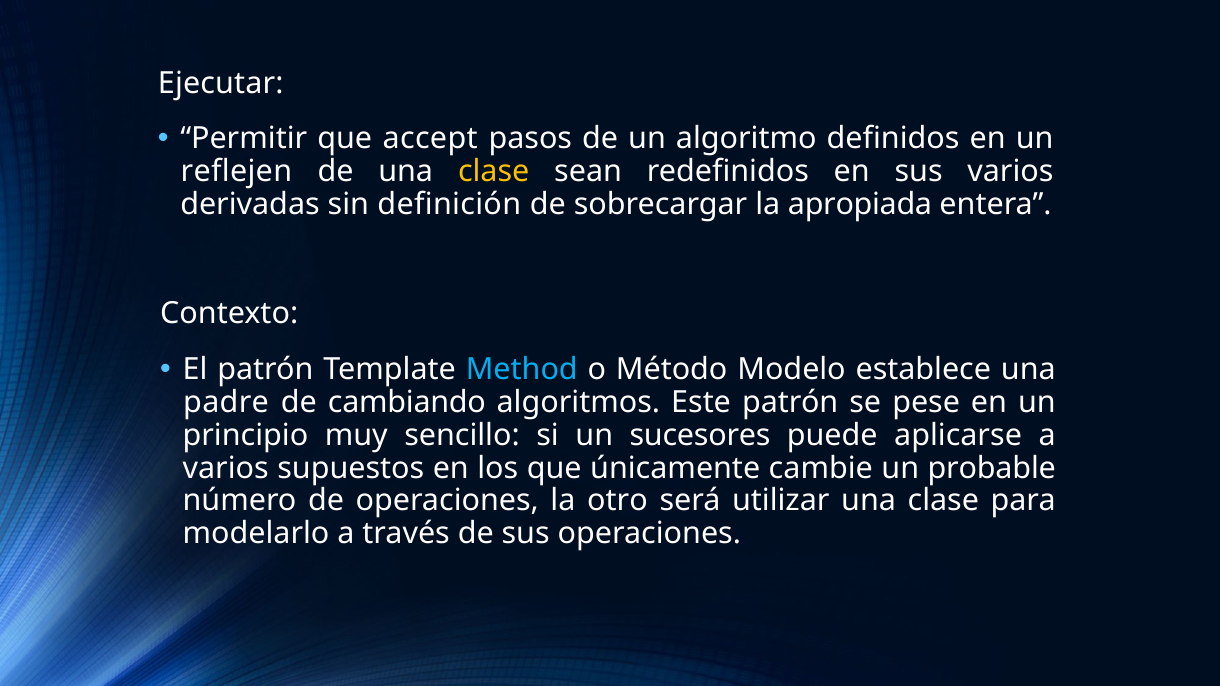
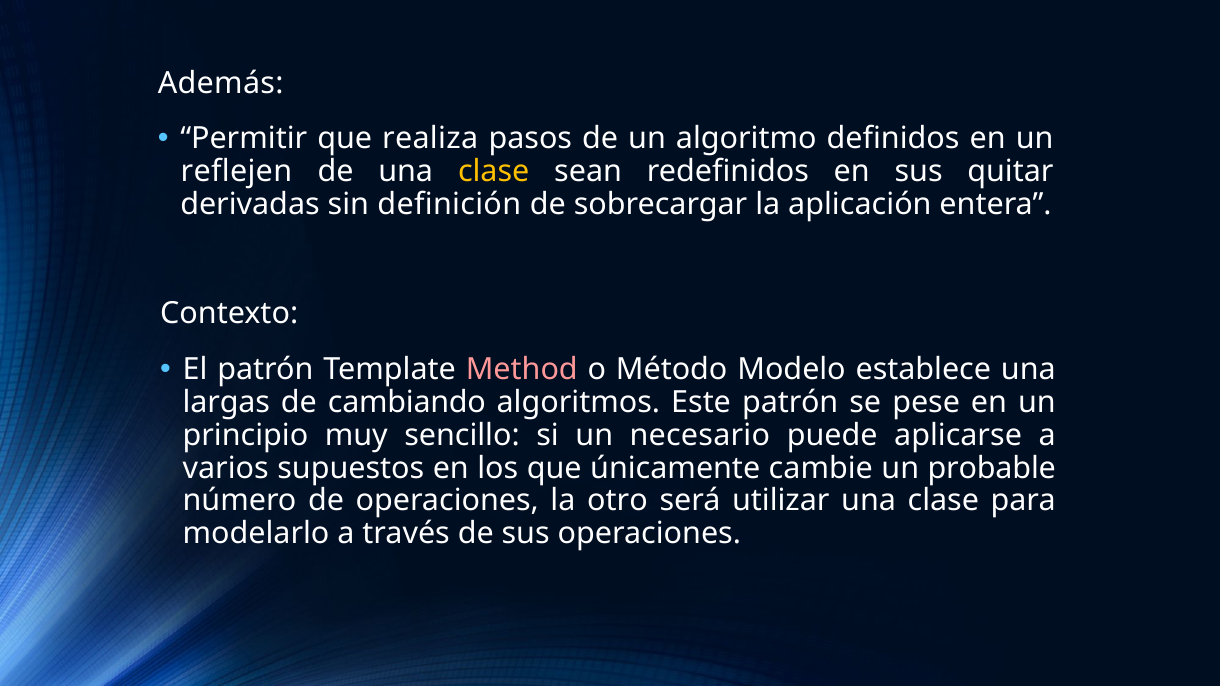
Ejecutar: Ejecutar -> Además
accept: accept -> realiza
sus varios: varios -> quitar
apropiada: apropiada -> aplicación
Method colour: light blue -> pink
padre: padre -> largas
sucesores: sucesores -> necesario
